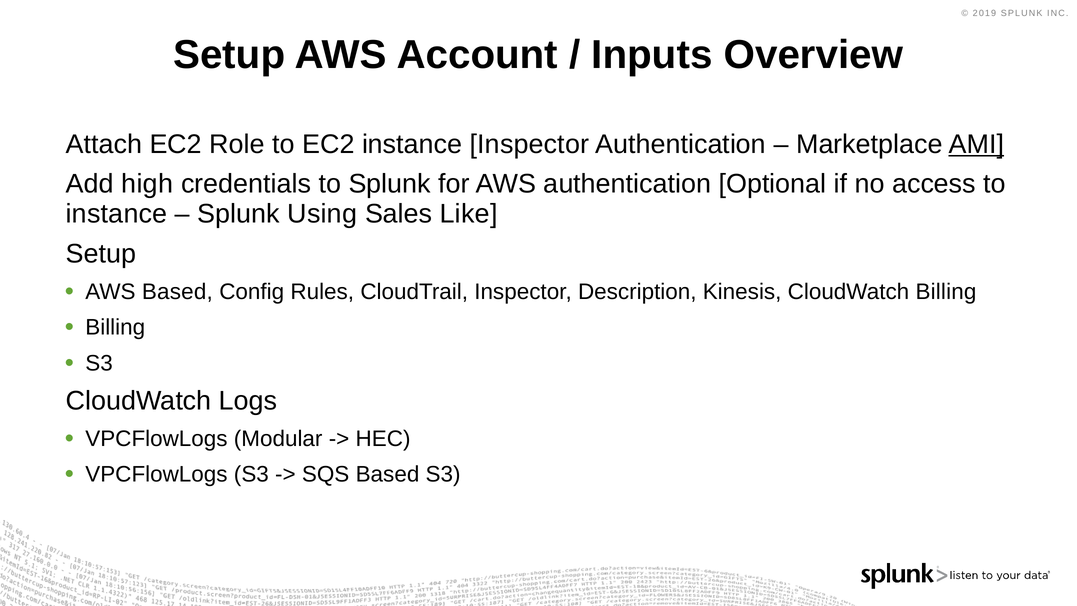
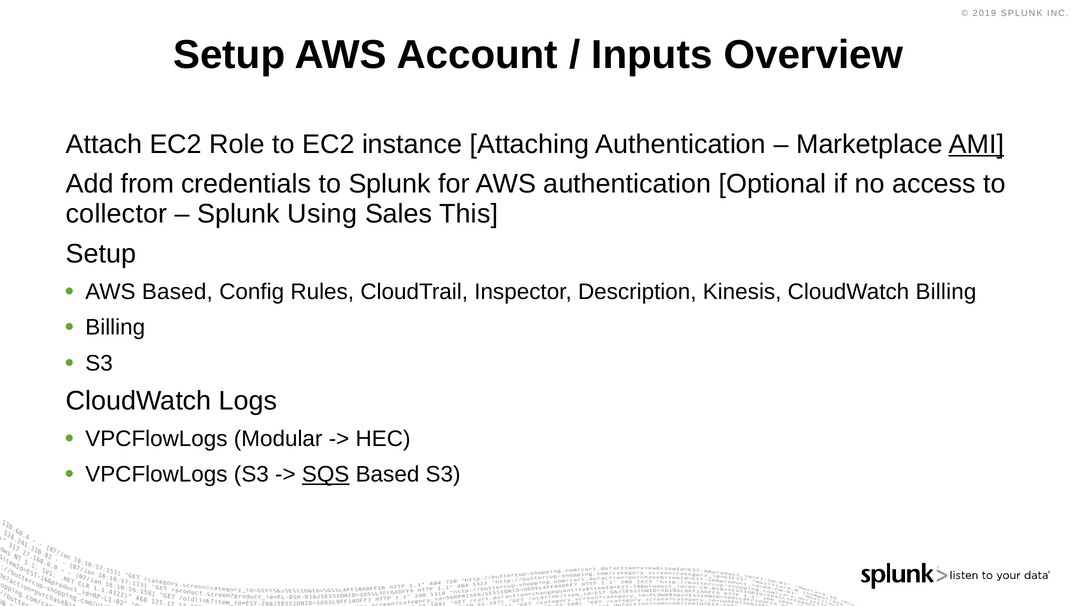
instance Inspector: Inspector -> Attaching
high: high -> from
instance at (117, 214): instance -> collector
Like: Like -> This
SQS underline: none -> present
